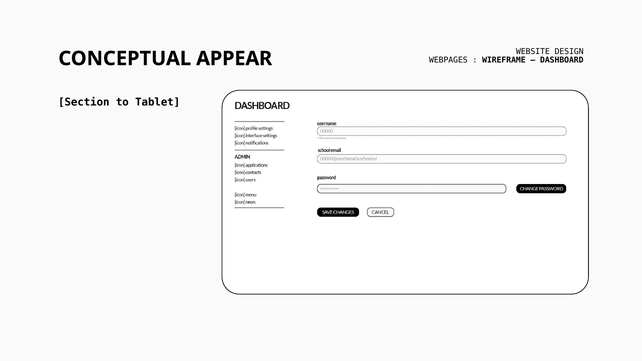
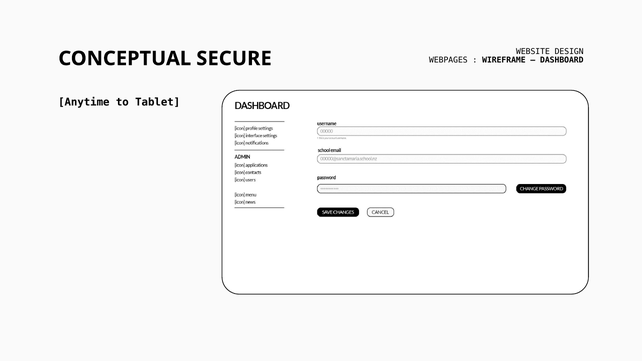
APPEAR: APPEAR -> SECURE
Section: Section -> Anytime
